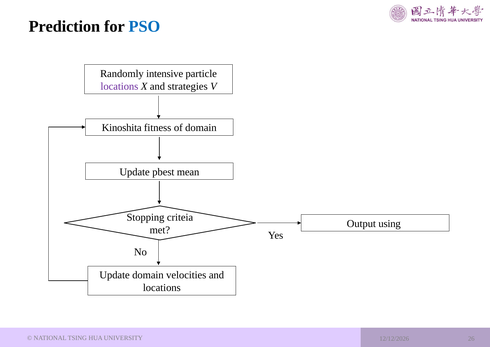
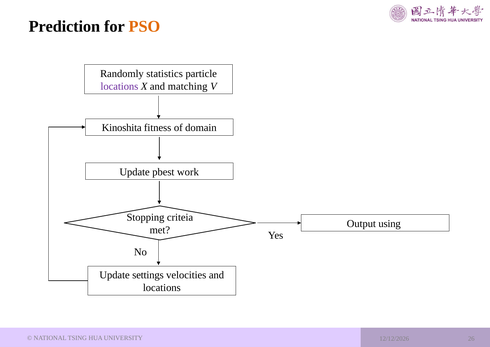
PSO colour: blue -> orange
intensive: intensive -> statistics
strategies: strategies -> matching
mean: mean -> work
Update domain: domain -> settings
